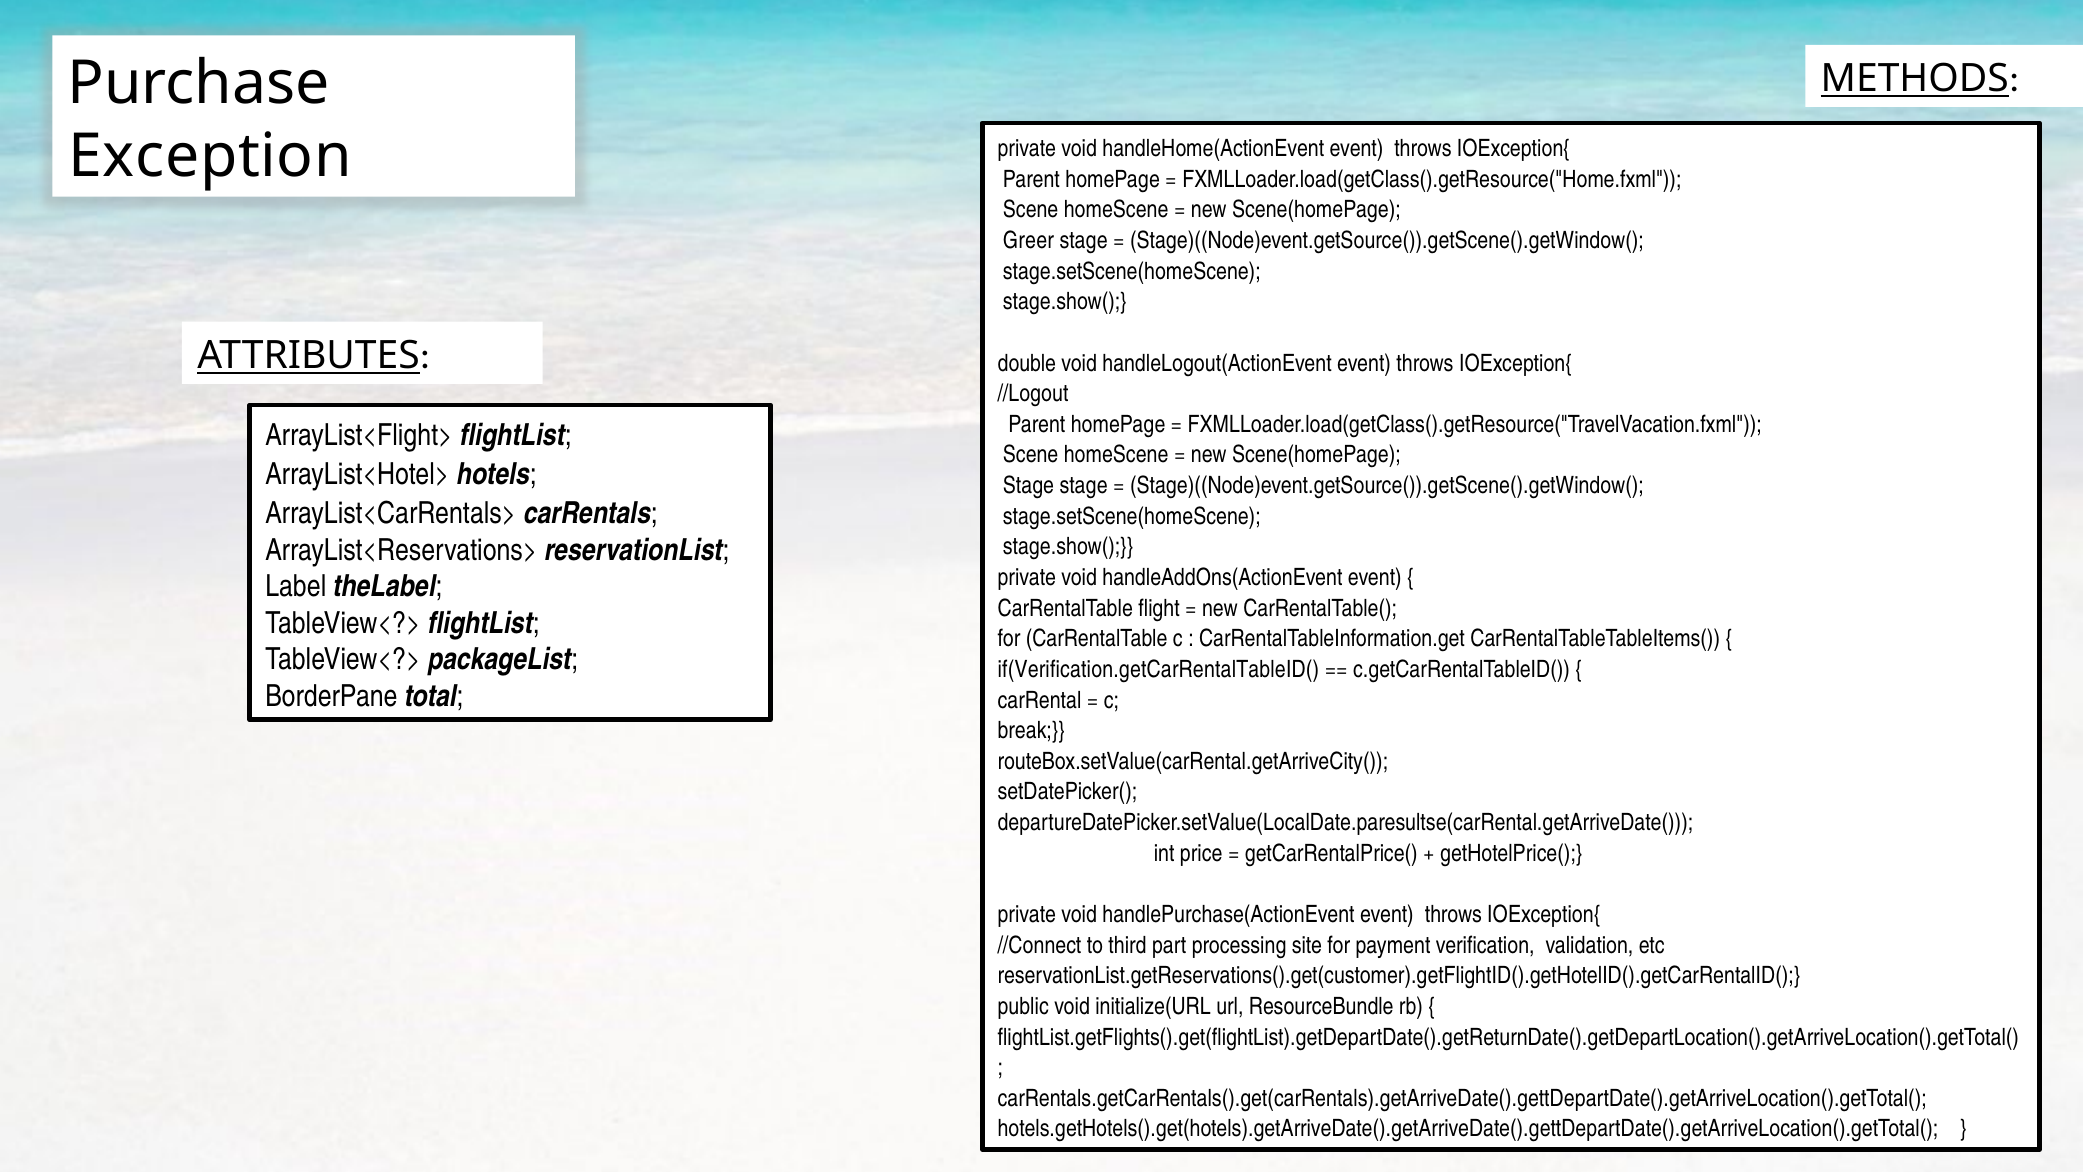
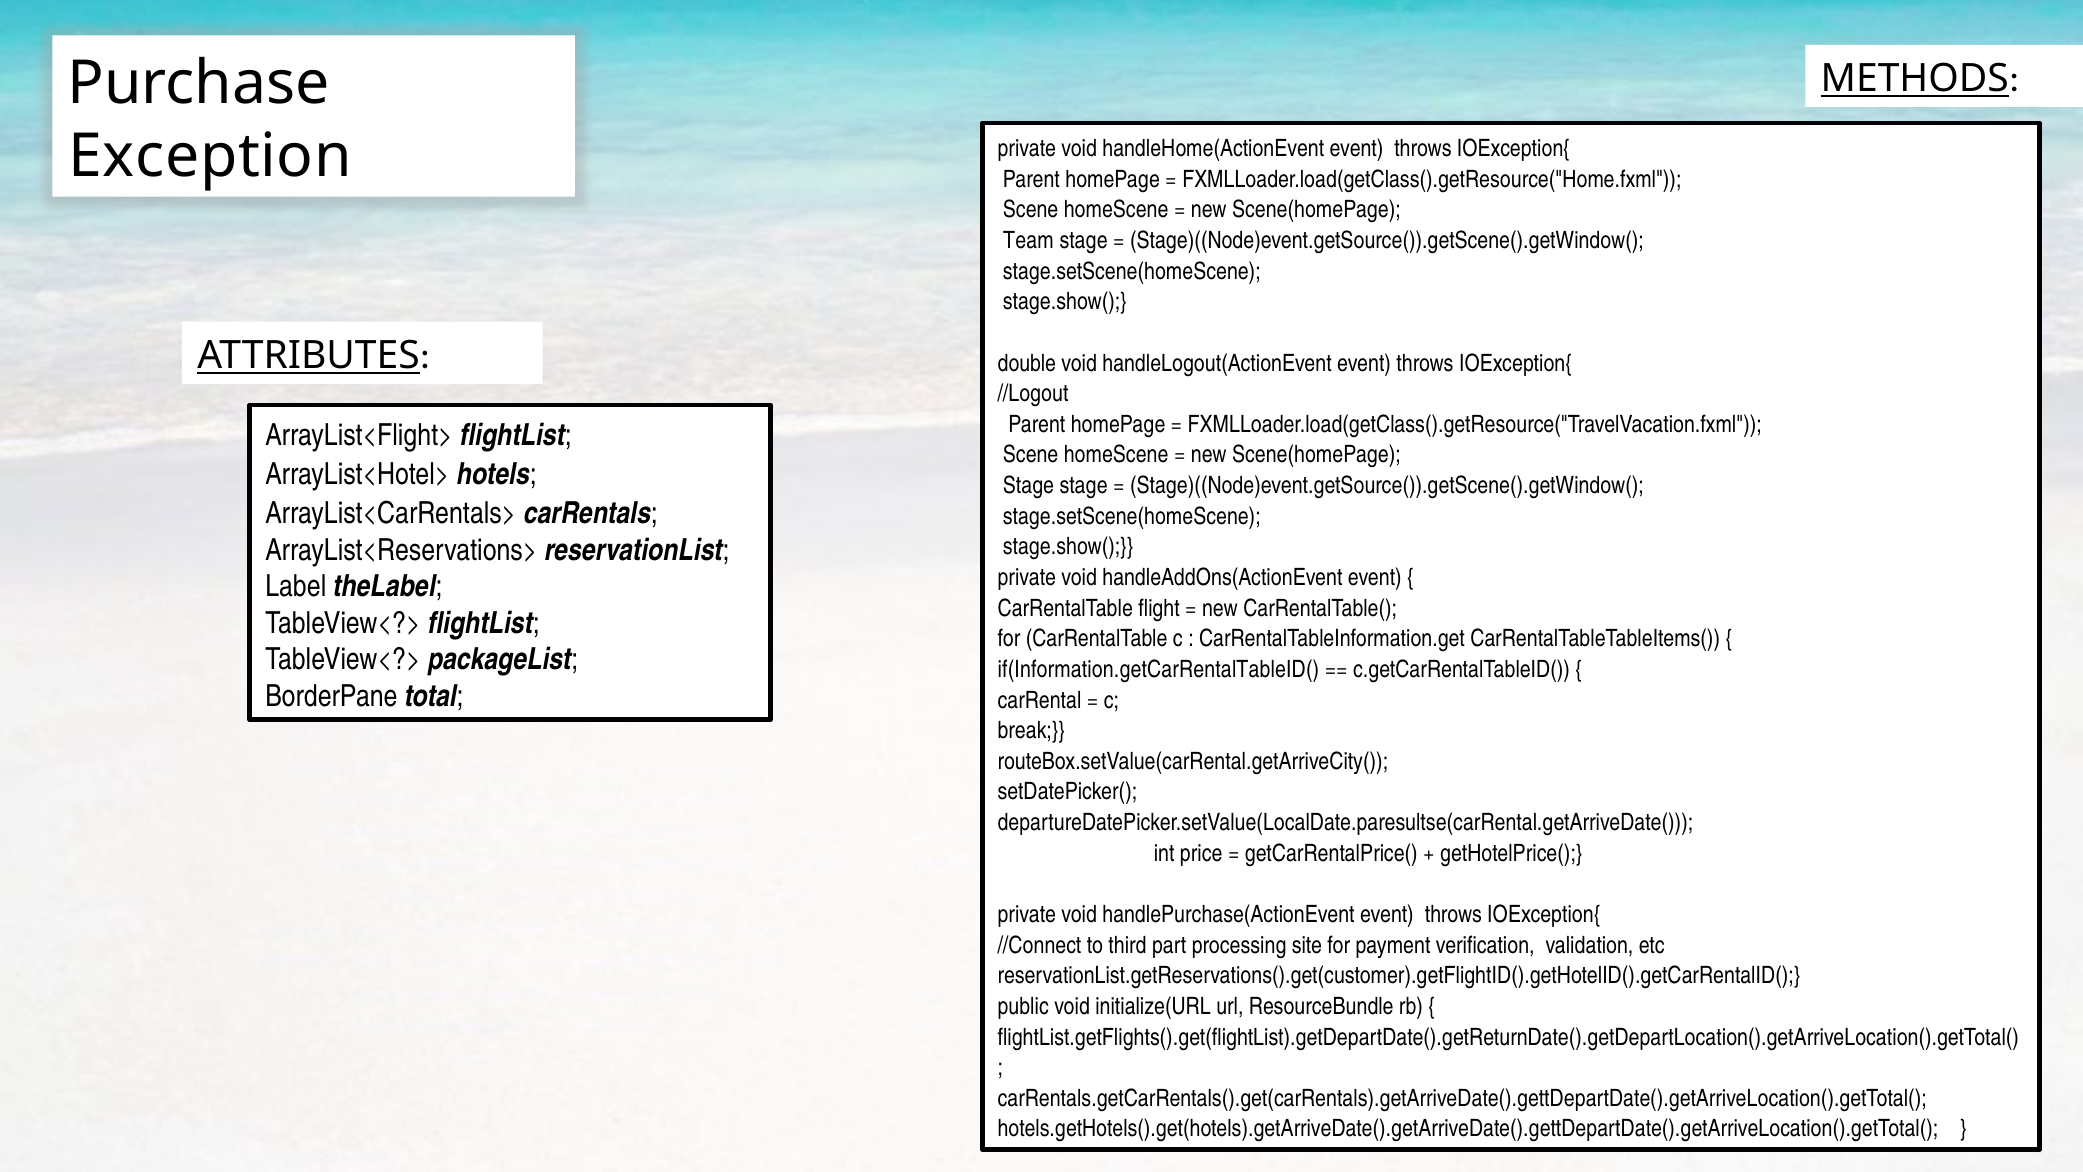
Greer: Greer -> Team
if(Verification.getCarRentalTableID(: if(Verification.getCarRentalTableID( -> if(Information.getCarRentalTableID(
